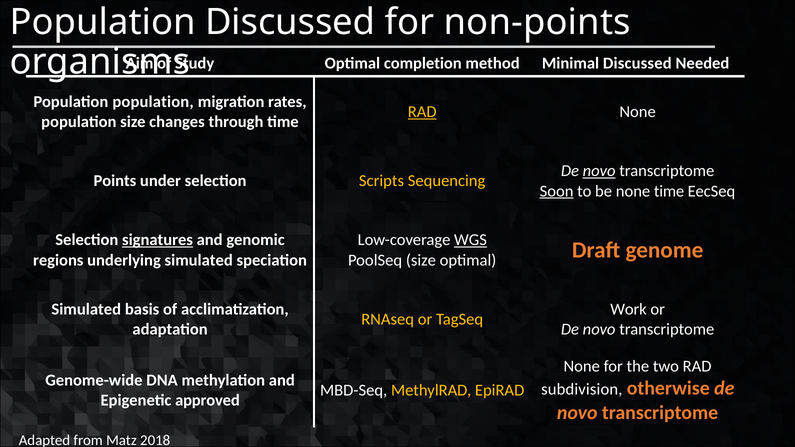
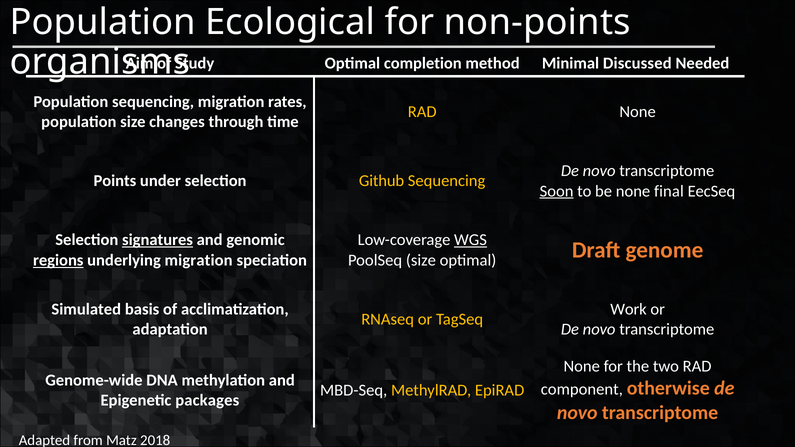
Population Discussed: Discussed -> Ecological
Population population: population -> sequencing
RAD at (422, 112) underline: present -> none
novo at (599, 171) underline: present -> none
Scripts: Scripts -> Github
none time: time -> final
regions underline: none -> present
underlying simulated: simulated -> migration
subdivision: subdivision -> component
approved: approved -> packages
